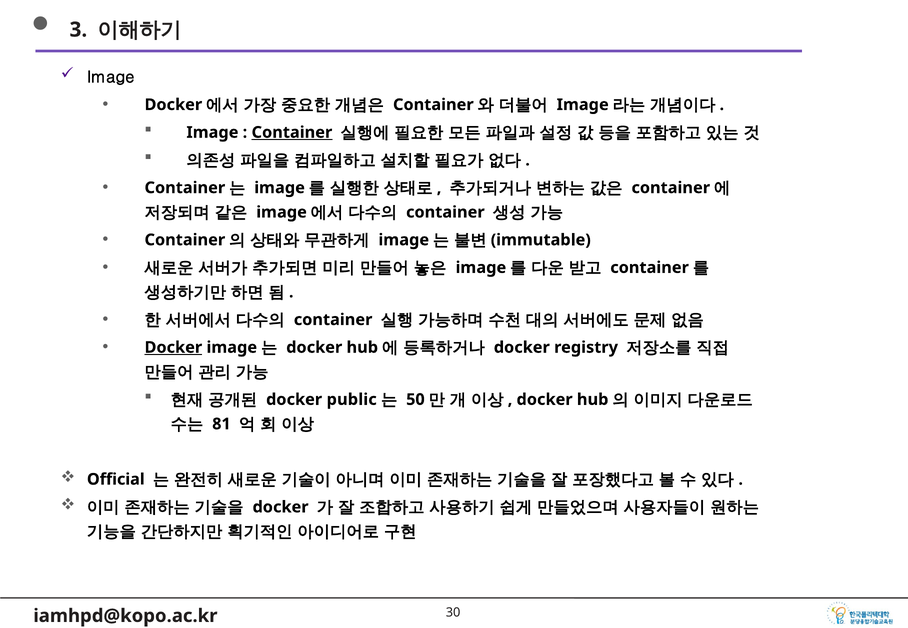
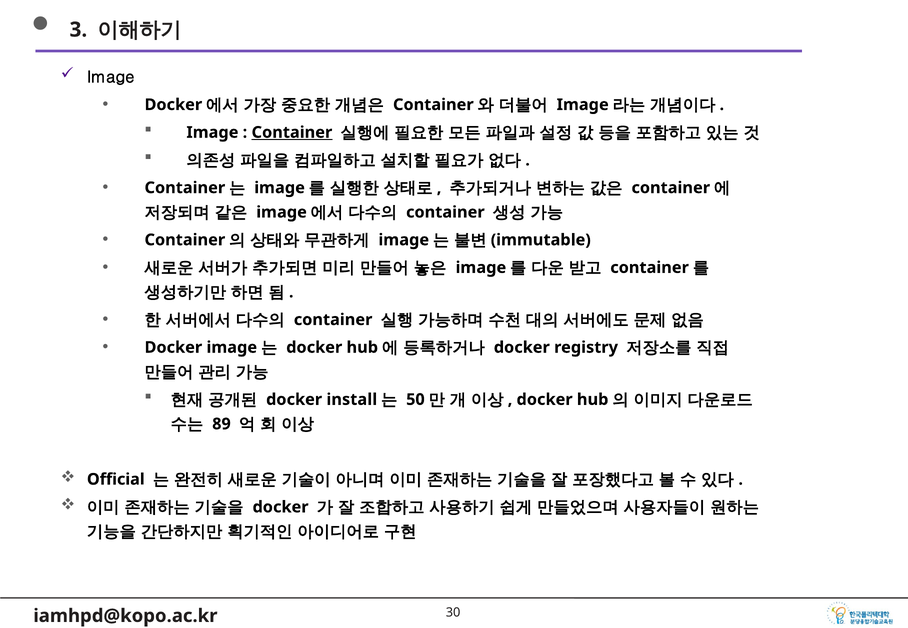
Docker at (173, 348) underline: present -> none
public: public -> install
81: 81 -> 89
